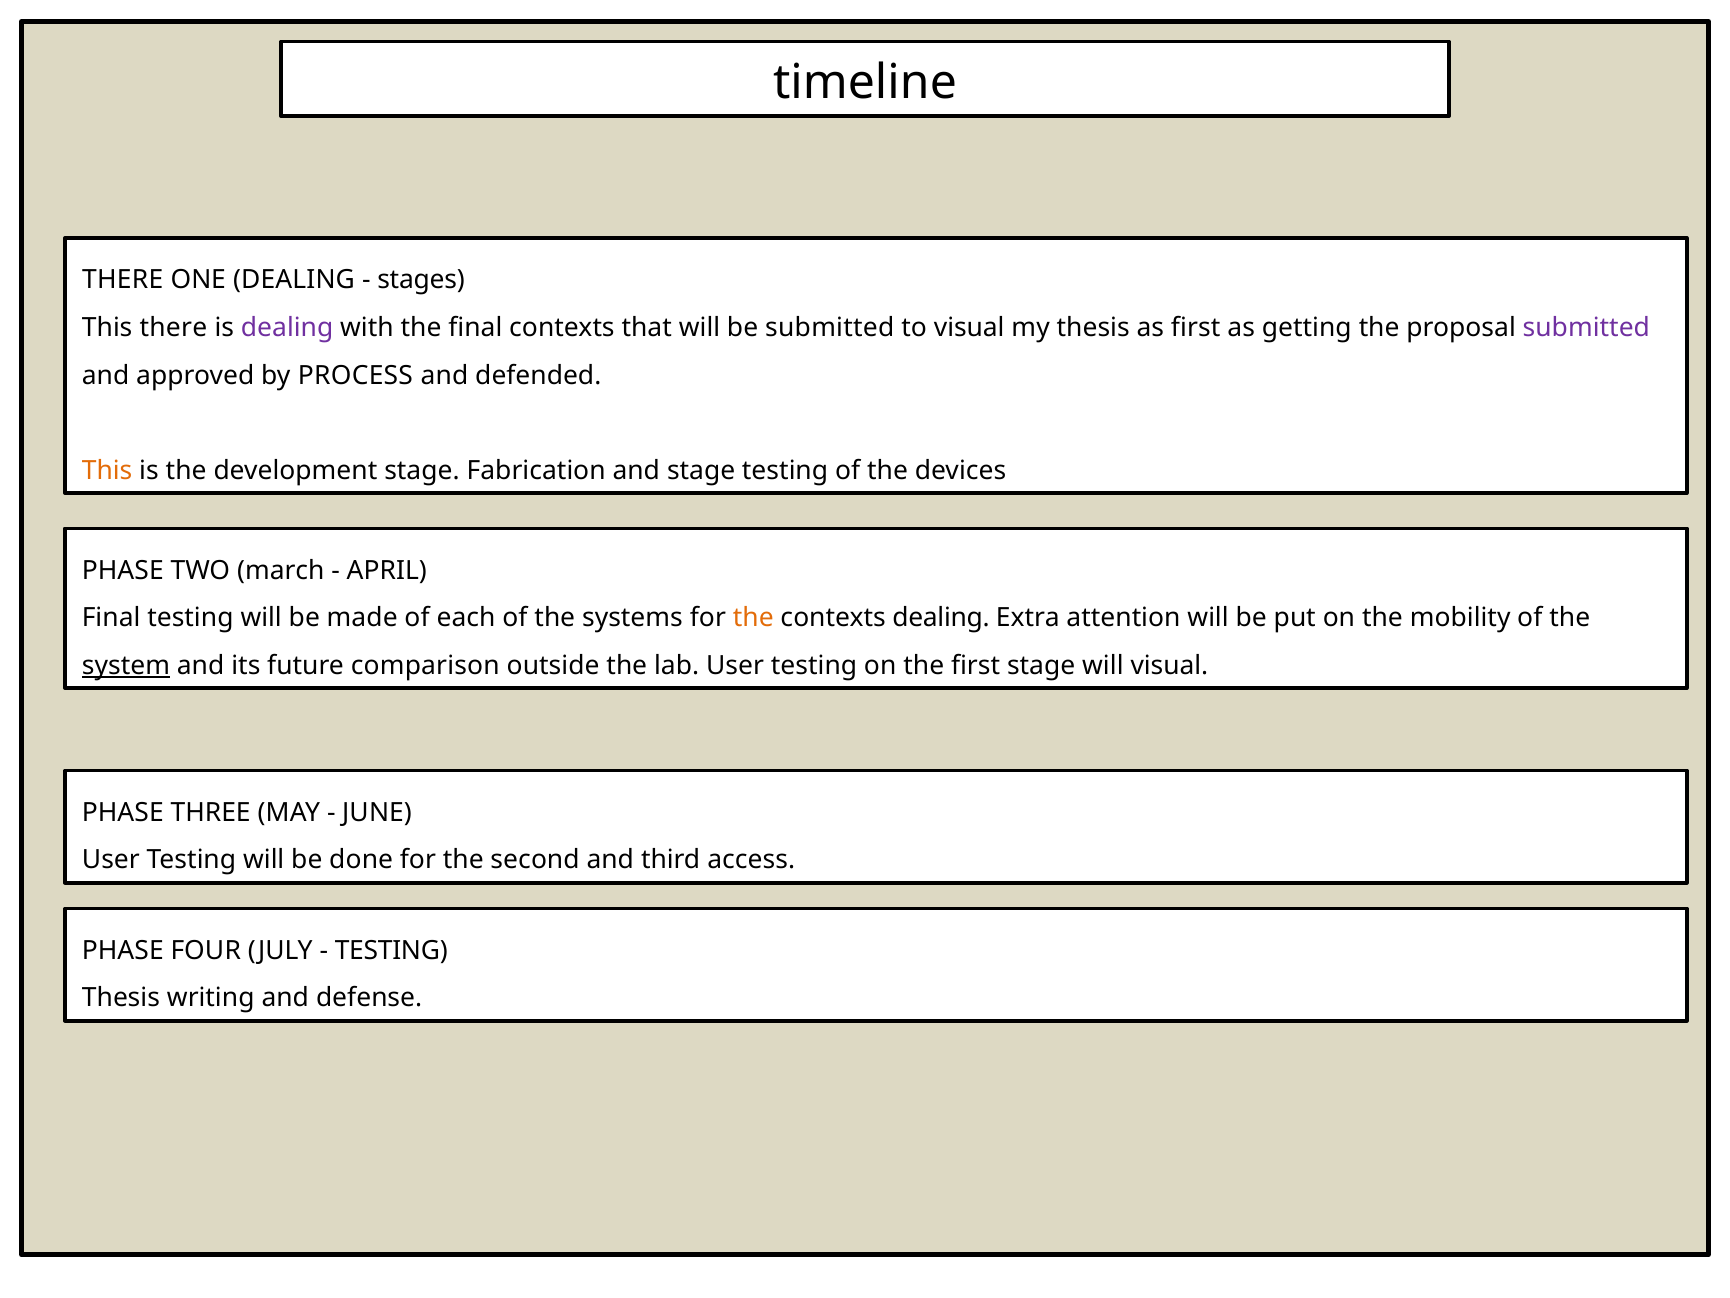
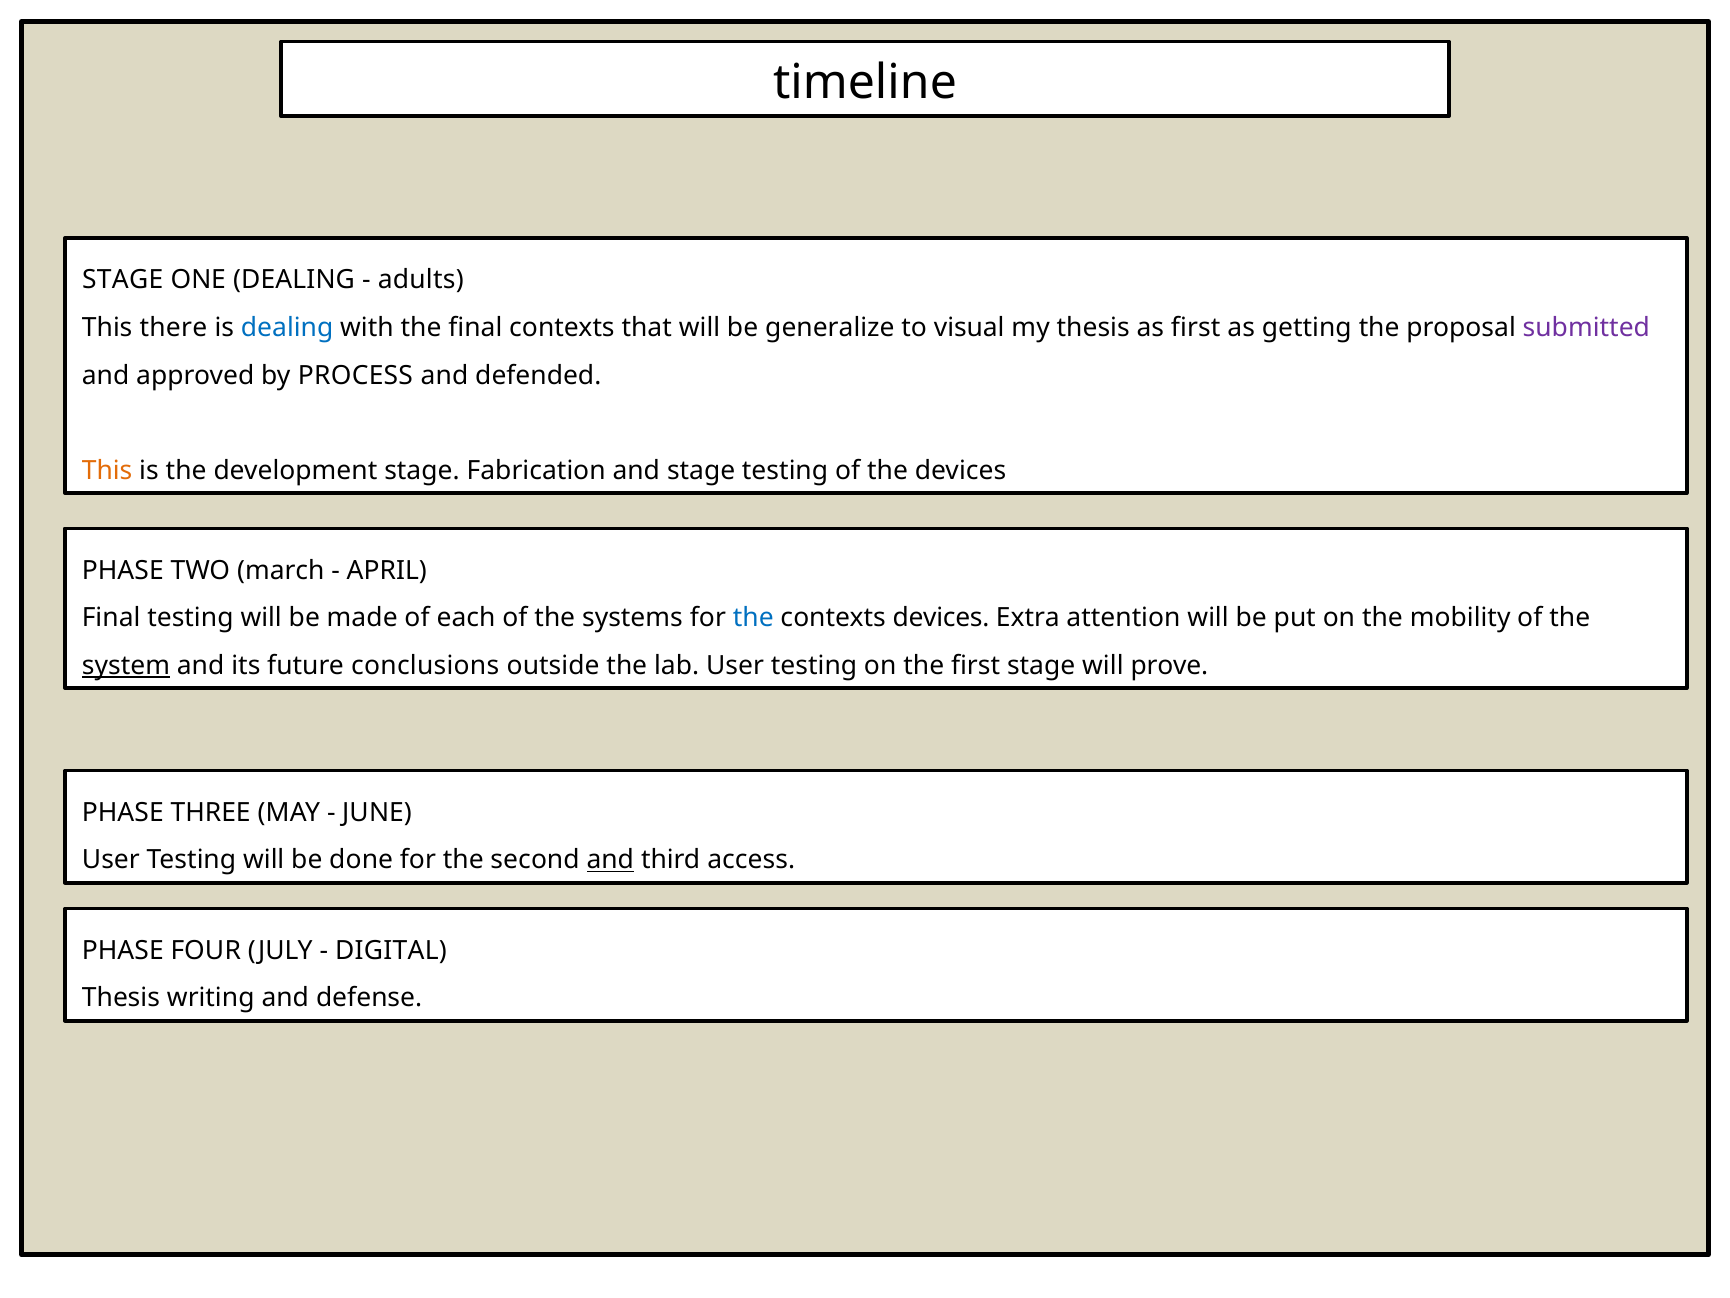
THERE at (123, 280): THERE -> STAGE
stages: stages -> adults
dealing at (287, 328) colour: purple -> blue
be submitted: submitted -> generalize
the at (753, 618) colour: orange -> blue
contexts dealing: dealing -> devices
comparison: comparison -> conclusions
will visual: visual -> prove
and at (610, 860) underline: none -> present
TESTING at (391, 950): TESTING -> DIGITAL
